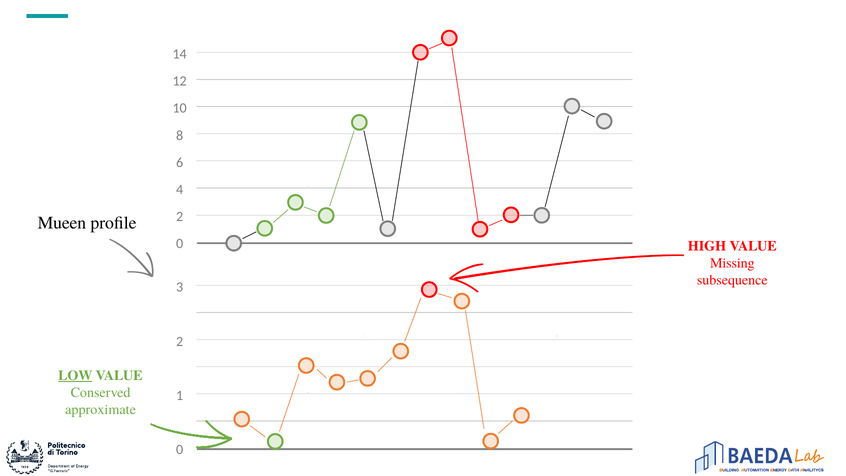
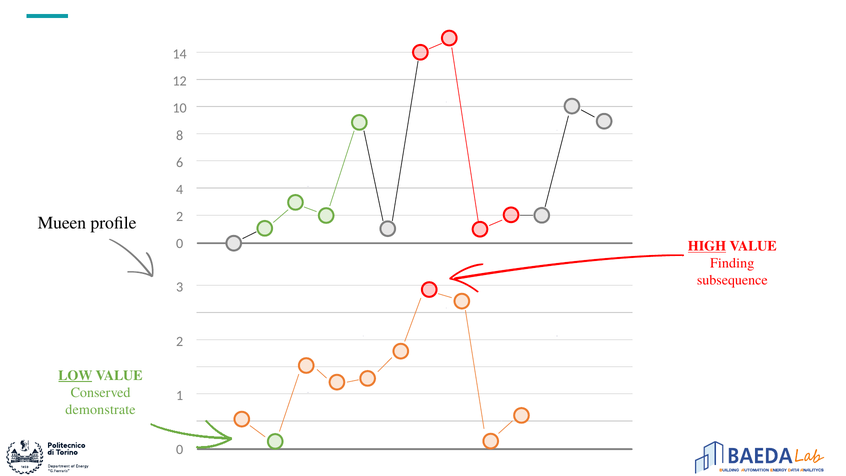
HIGH underline: none -> present
Missing: Missing -> Finding
approximate: approximate -> demonstrate
